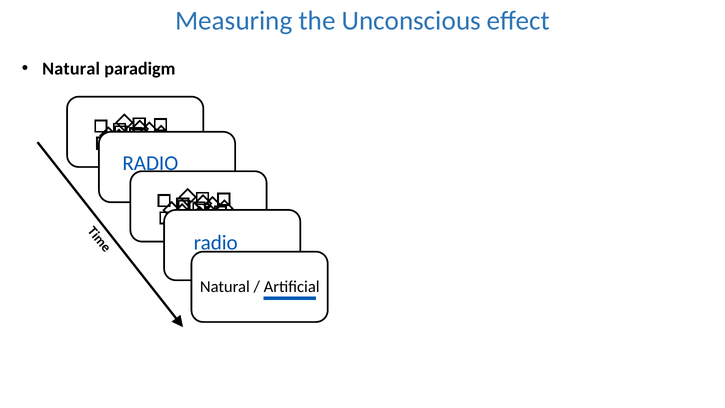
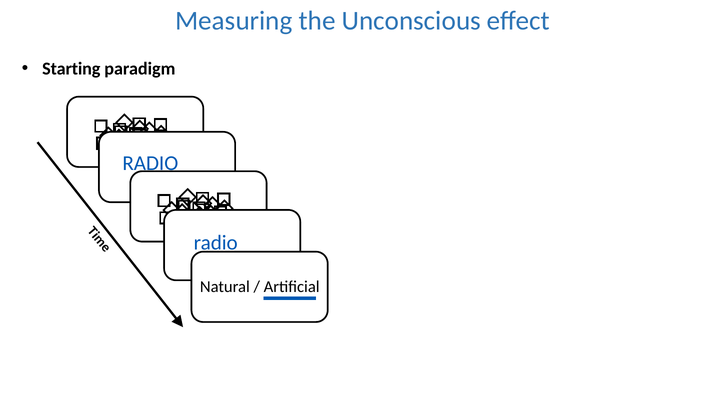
Natural at (71, 69): Natural -> Starting
